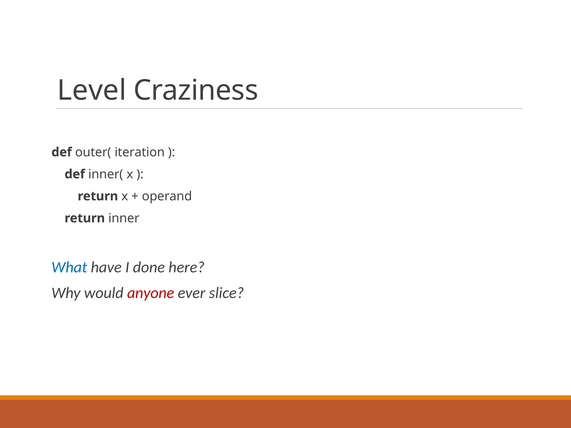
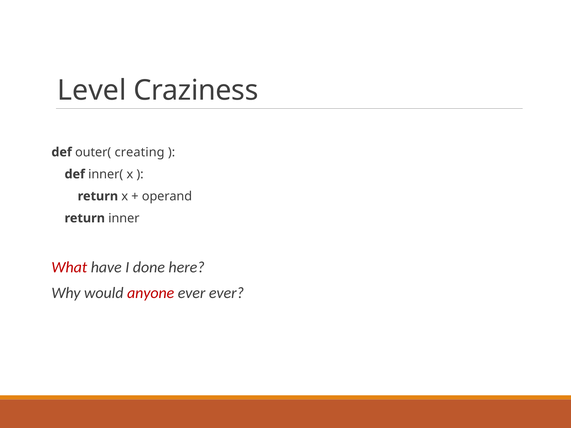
iteration: iteration -> creating
What colour: blue -> red
ever slice: slice -> ever
